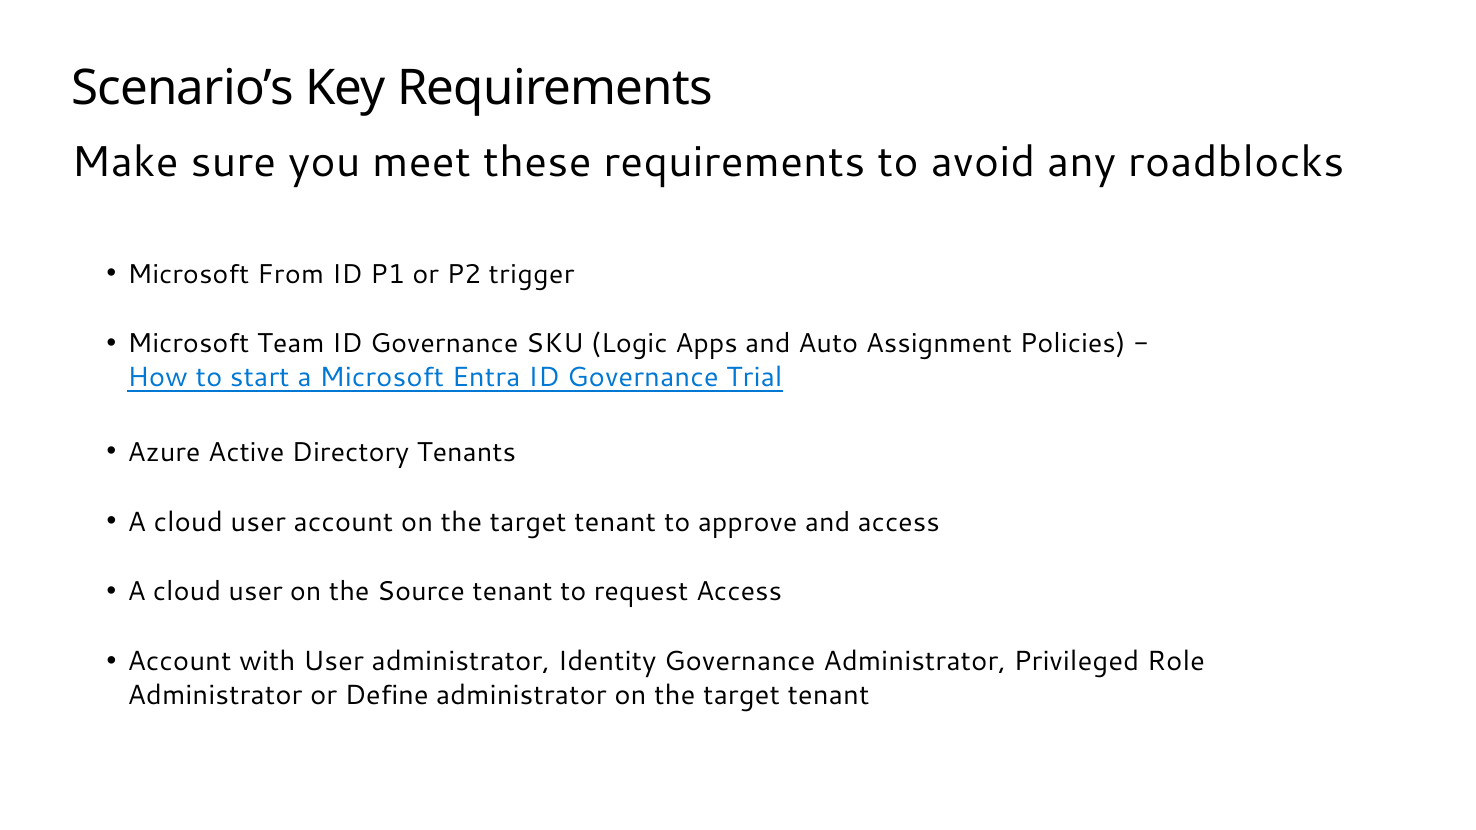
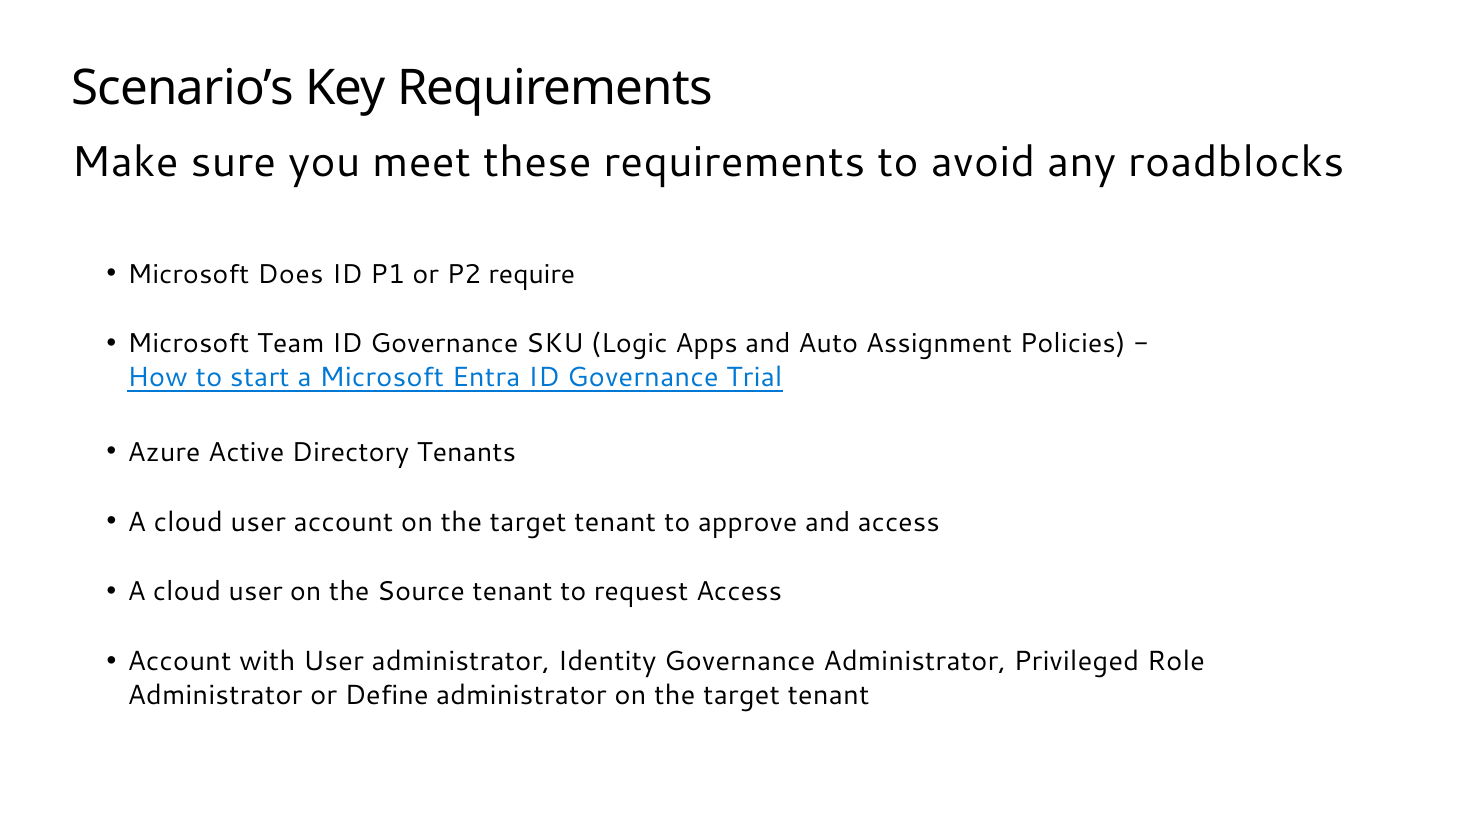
From: From -> Does
trigger: trigger -> require
